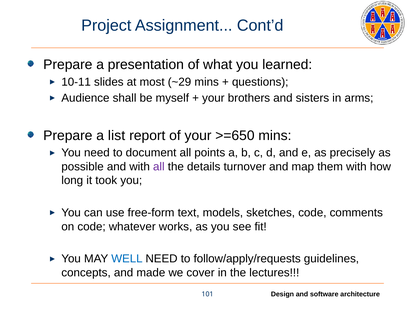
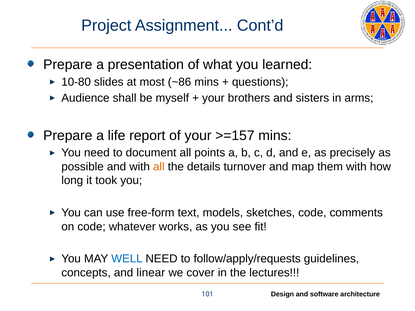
10-11: 10-11 -> 10-80
~29: ~29 -> ~86
list: list -> life
>=650: >=650 -> >=157
all at (159, 167) colour: purple -> orange
made: made -> linear
